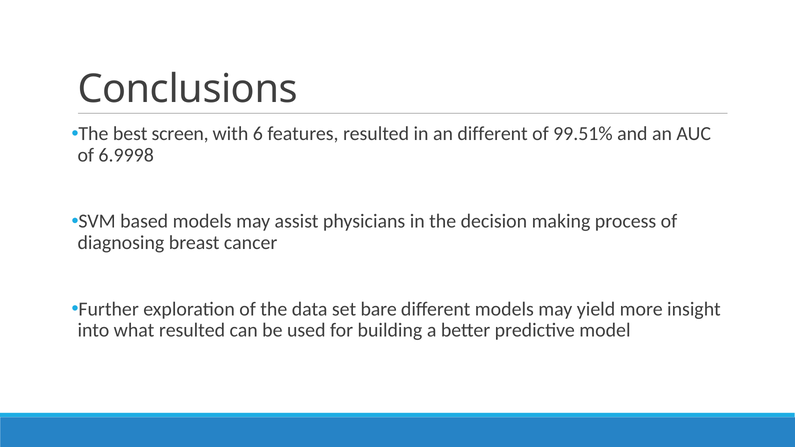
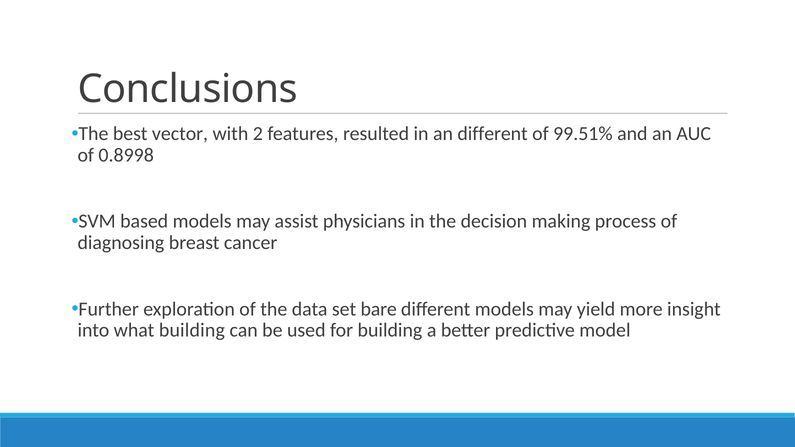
screen: screen -> vector
6: 6 -> 2
6.9998: 6.9998 -> 0.8998
what resulted: resulted -> building
